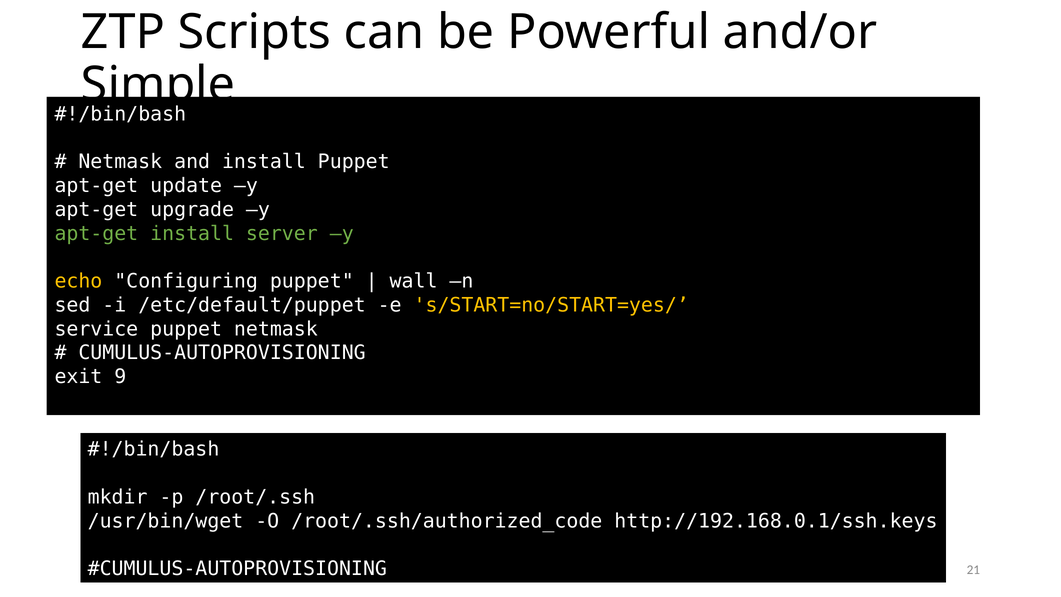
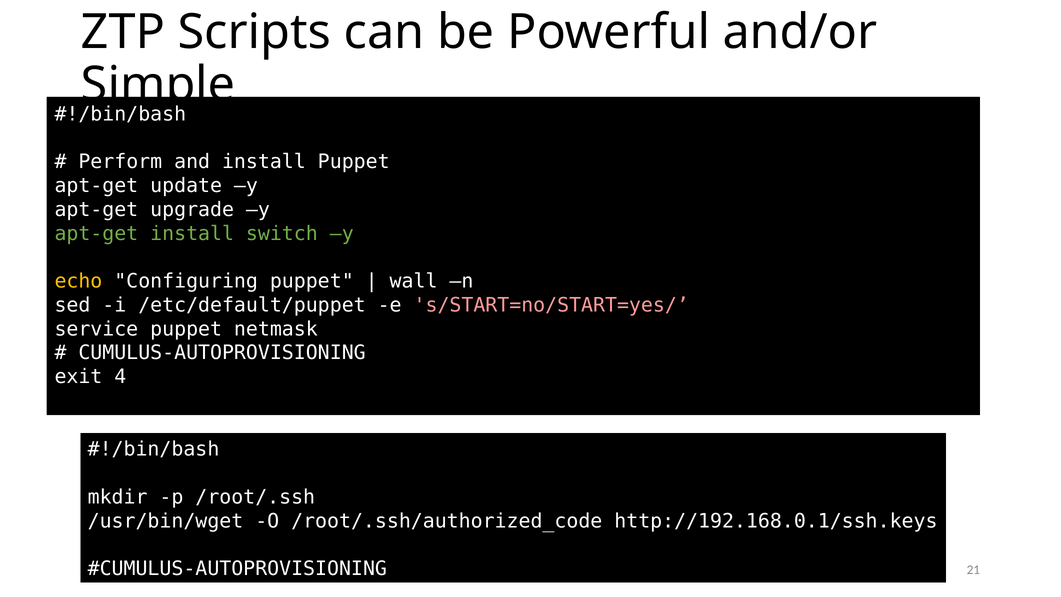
Netmask at (120, 162): Netmask -> Perform
server: server -> switch
s/START=no/START=yes/ colour: yellow -> pink
9: 9 -> 4
